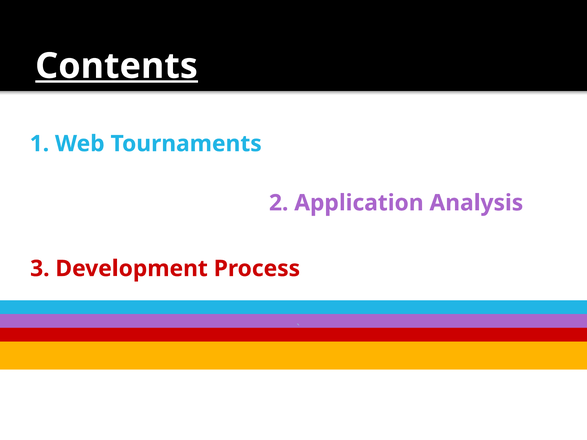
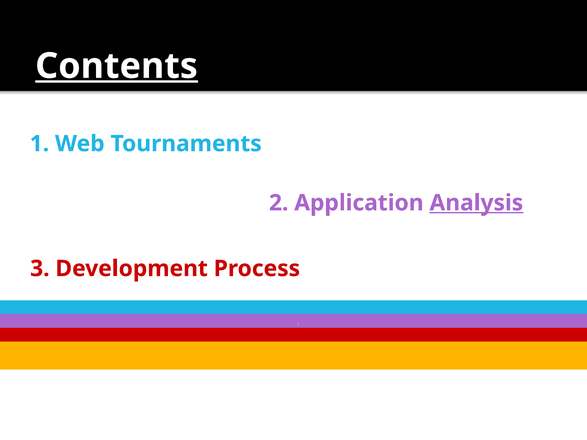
Analysis underline: none -> present
